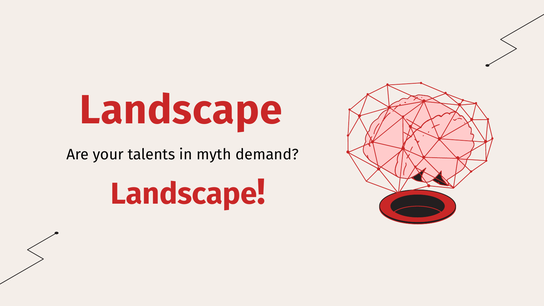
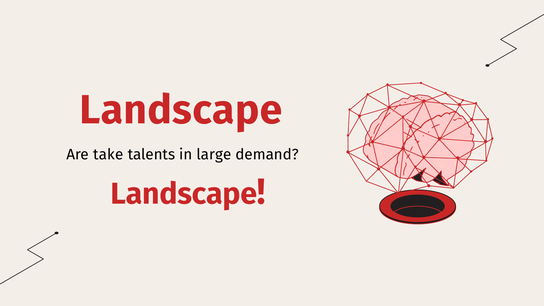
your: your -> take
myth: myth -> large
